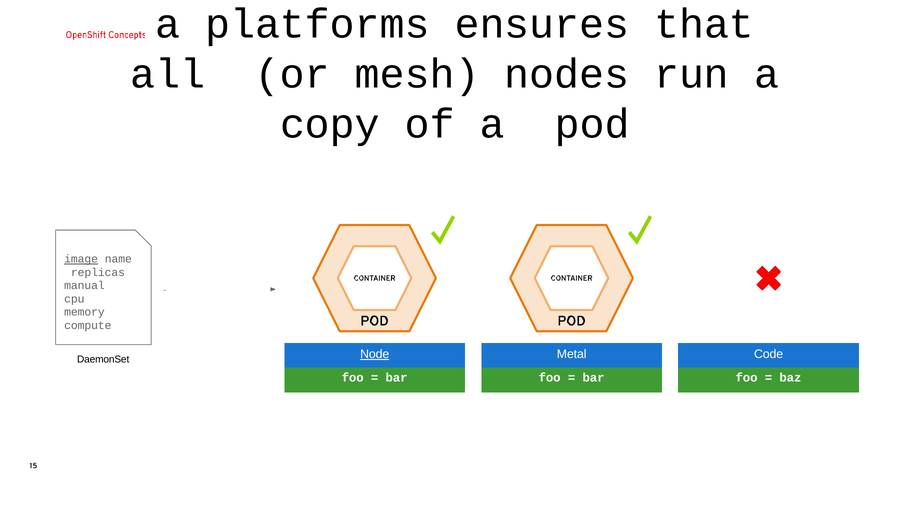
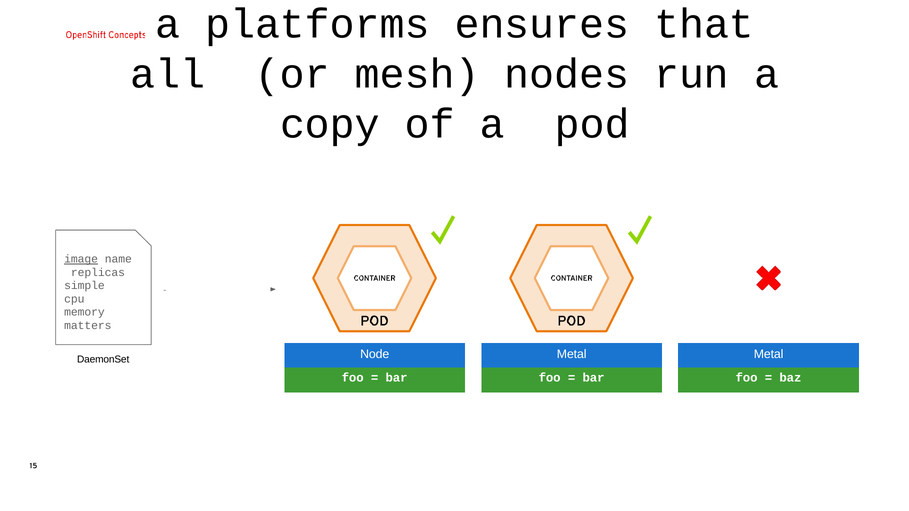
manual: manual -> simple
compute: compute -> matters
Node underline: present -> none
Code at (769, 354): Code -> Metal
